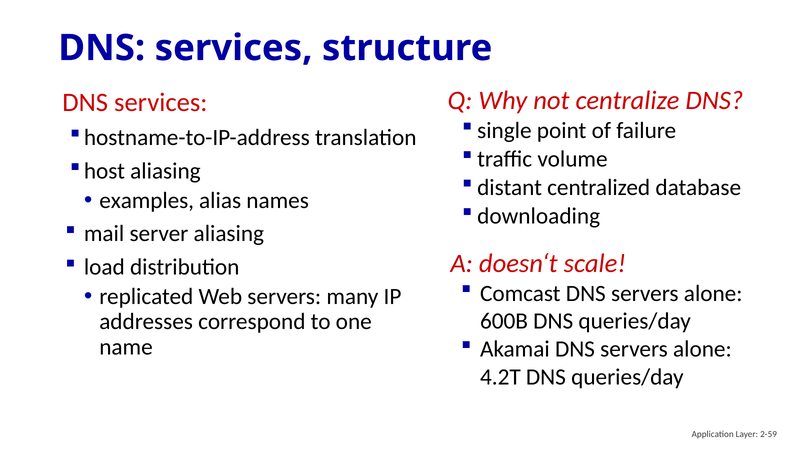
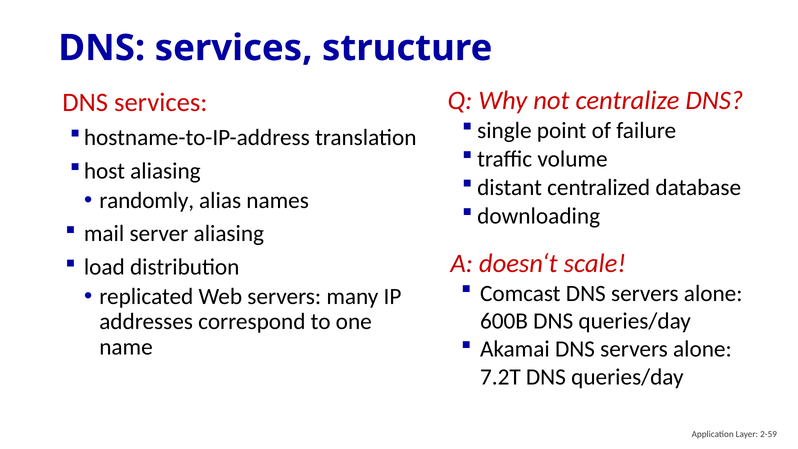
examples: examples -> randomly
4.2T: 4.2T -> 7.2T
